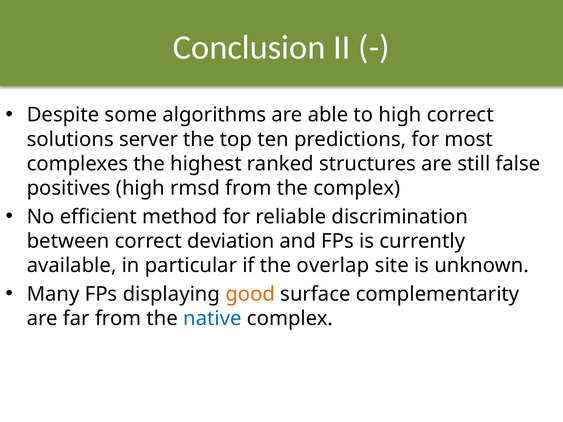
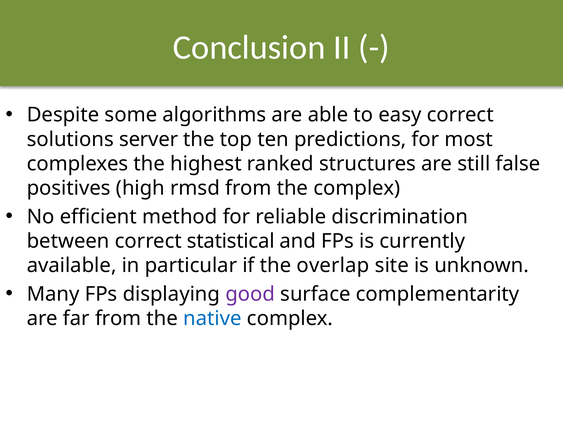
to high: high -> easy
deviation: deviation -> statistical
good colour: orange -> purple
